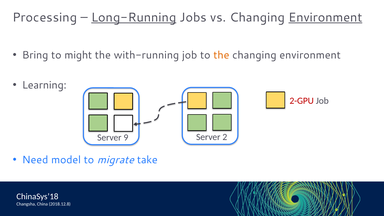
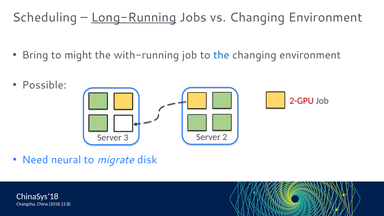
Processing: Processing -> Scheduling
Environment at (325, 17) underline: present -> none
the at (221, 55) colour: orange -> blue
Learning: Learning -> Possible
9: 9 -> 3
model: model -> neural
take: take -> disk
